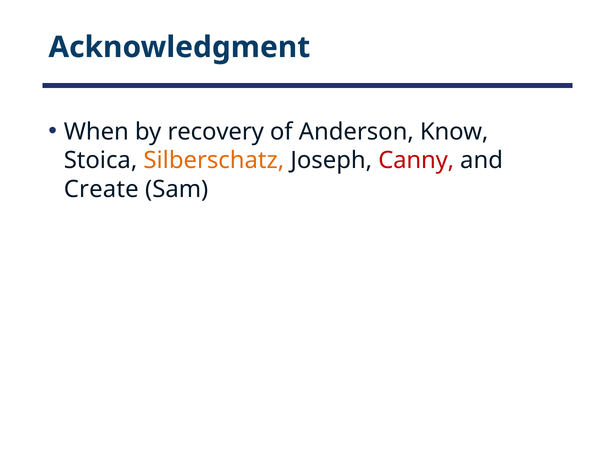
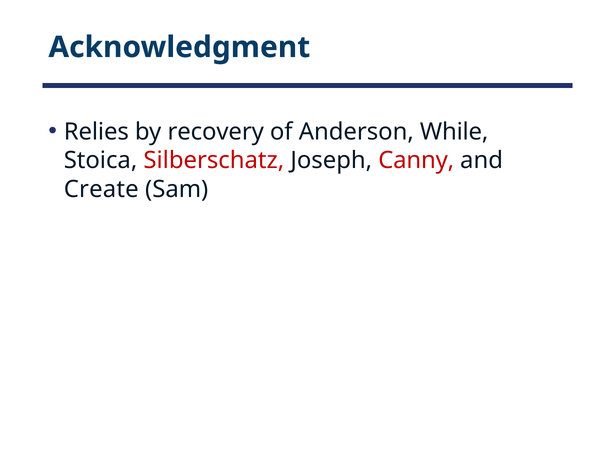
When: When -> Relies
Know: Know -> While
Silberschatz colour: orange -> red
